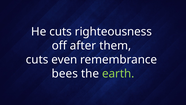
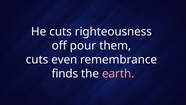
after: after -> pour
bees: bees -> finds
earth colour: light green -> pink
